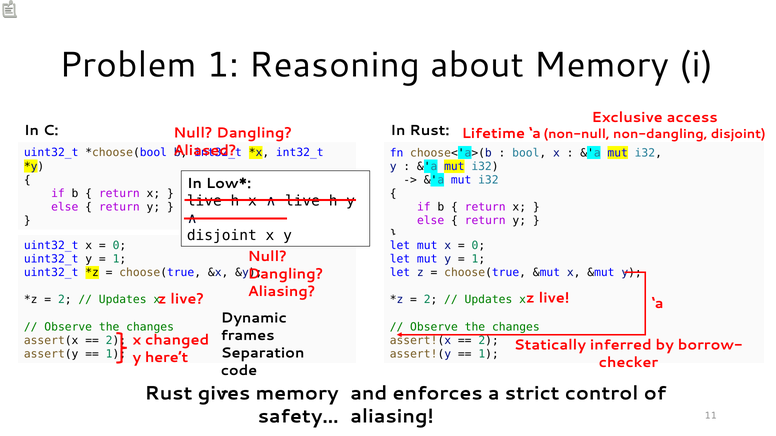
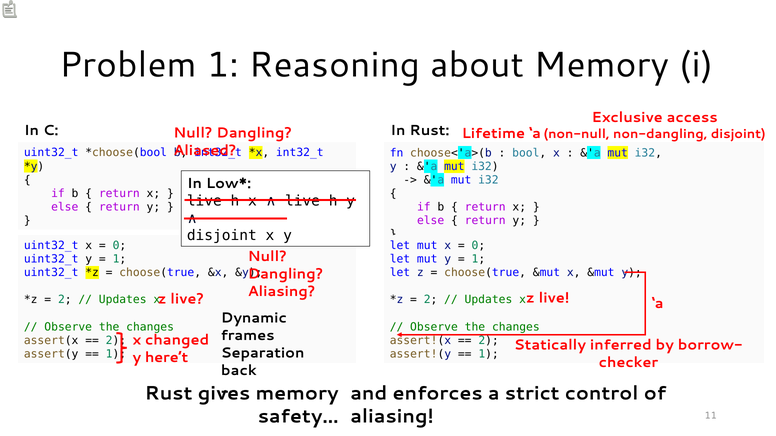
code: code -> back
